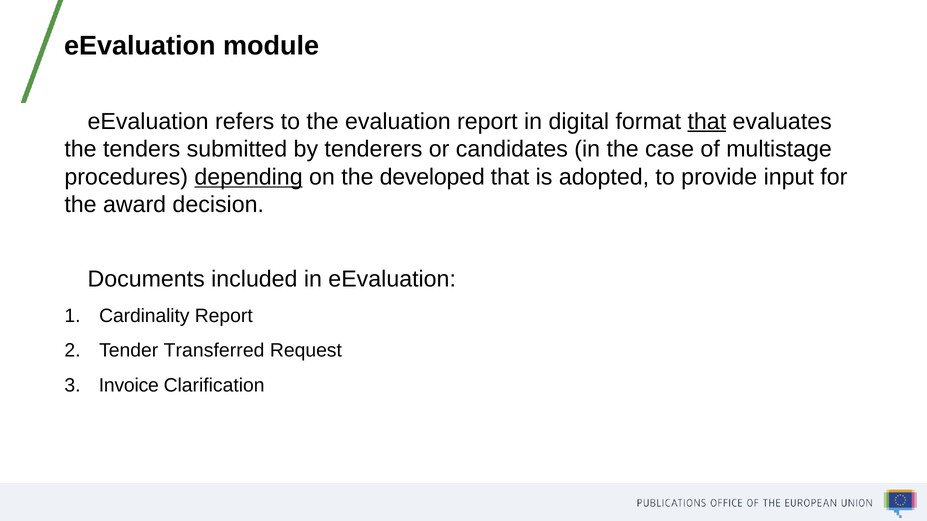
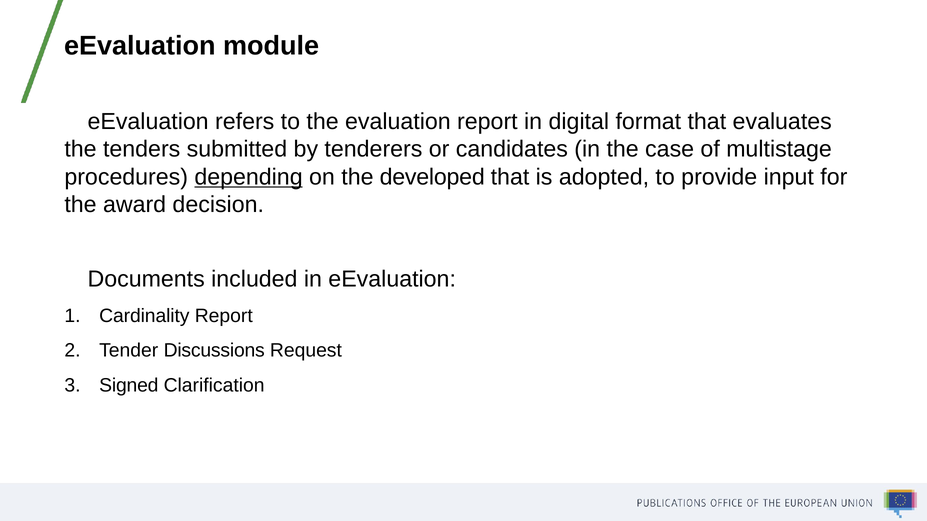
that at (707, 122) underline: present -> none
Transferred: Transferred -> Discussions
Invoice: Invoice -> Signed
